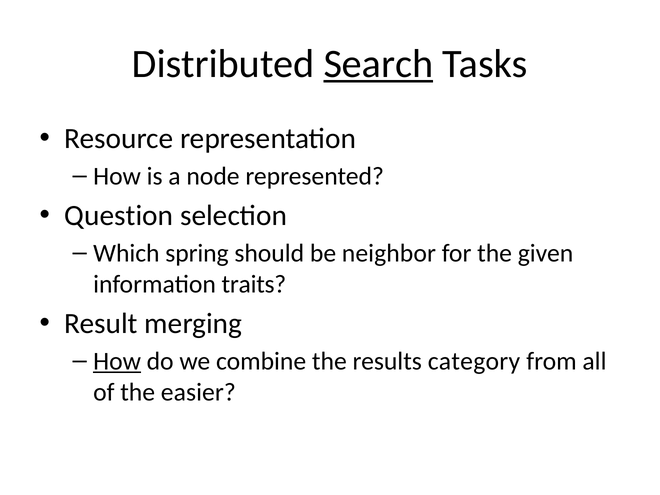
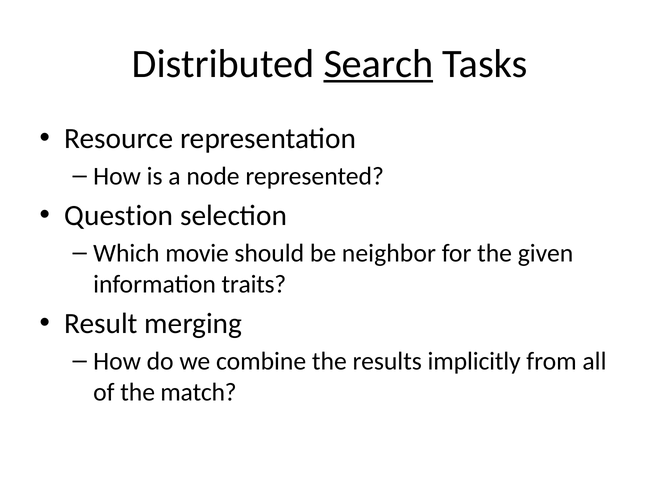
spring: spring -> movie
How at (117, 361) underline: present -> none
category: category -> implicitly
easier: easier -> match
